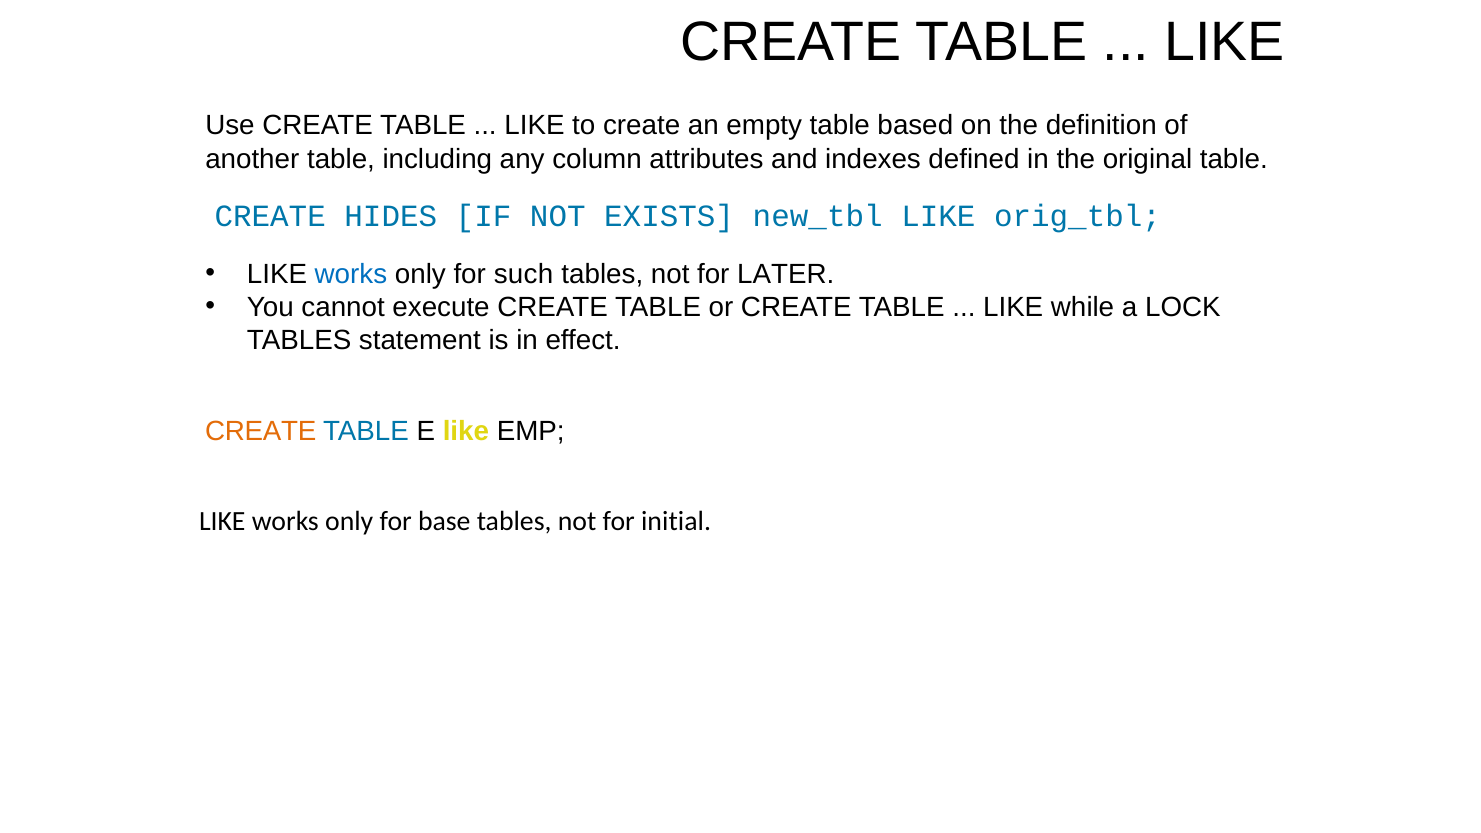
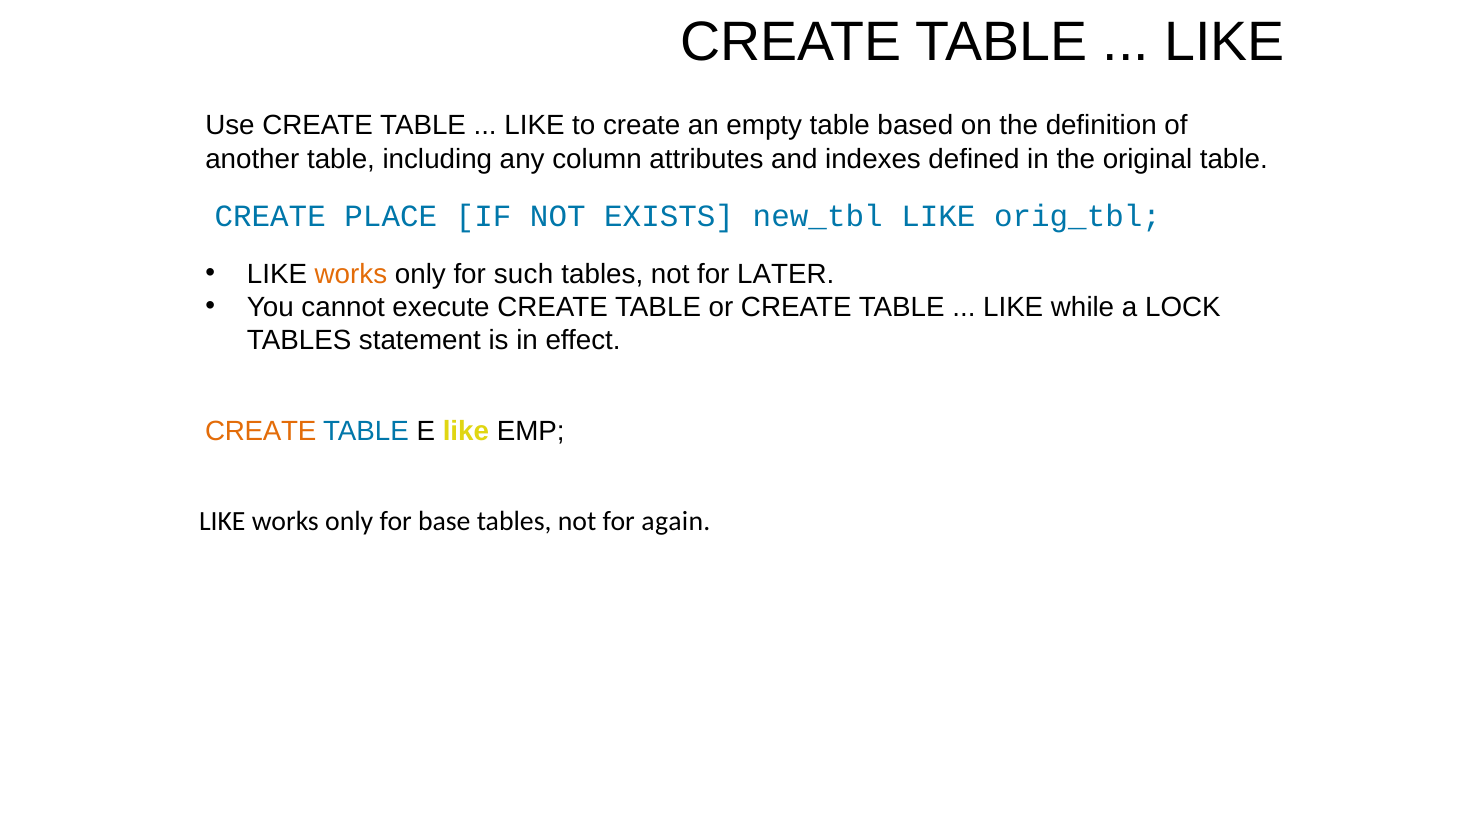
HIDES: HIDES -> PLACE
works at (351, 274) colour: blue -> orange
initial: initial -> again
